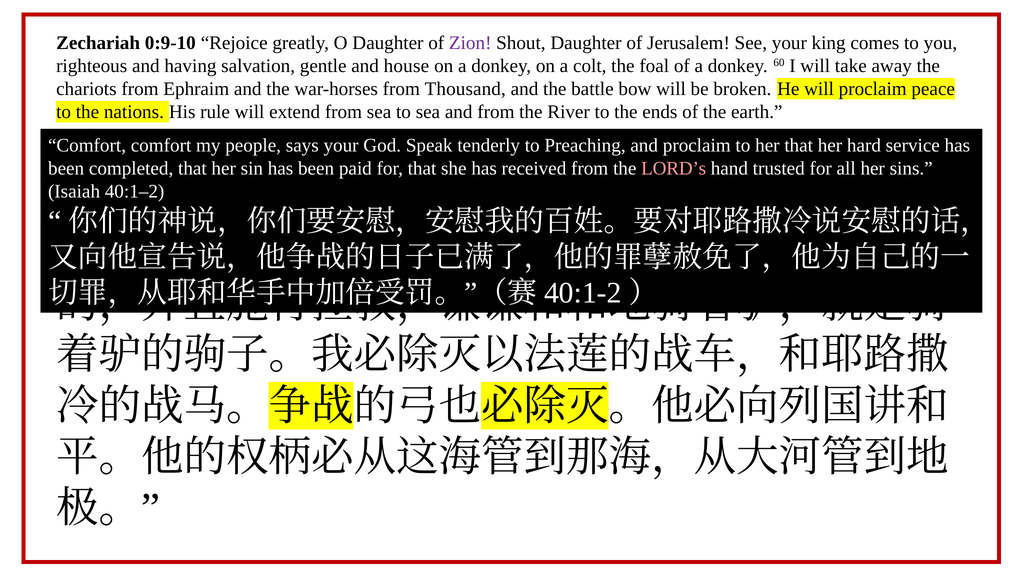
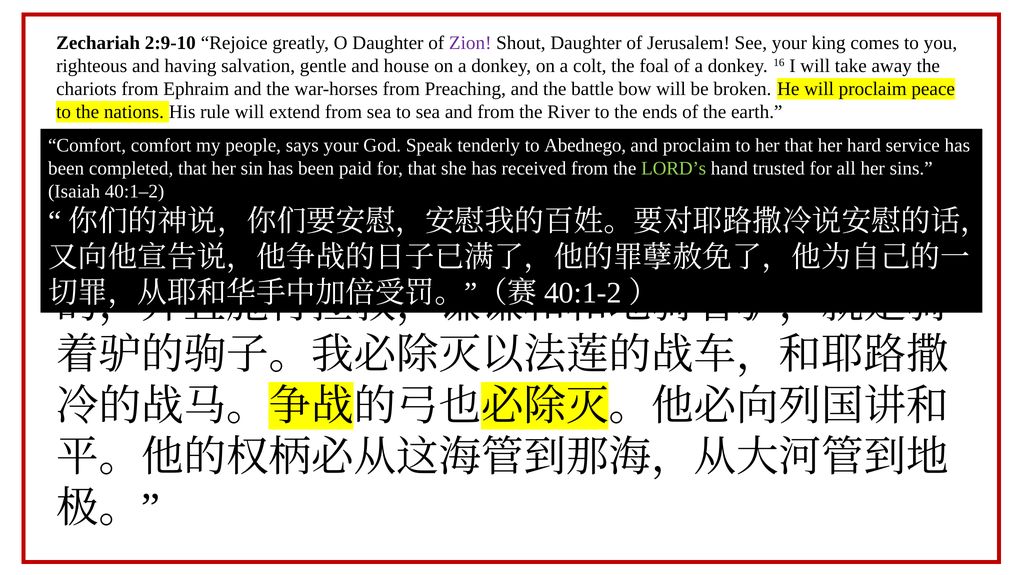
0:9-10: 0:9-10 -> 2:9-10
60: 60 -> 16
Thousand: Thousand -> Preaching
Preaching: Preaching -> Abednego
LORD’s colour: pink -> light green
